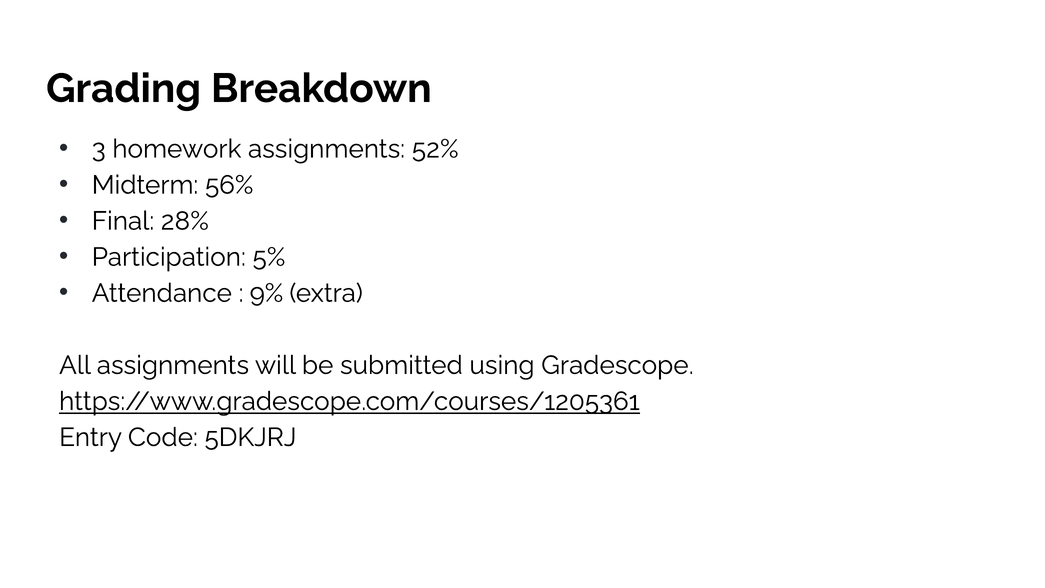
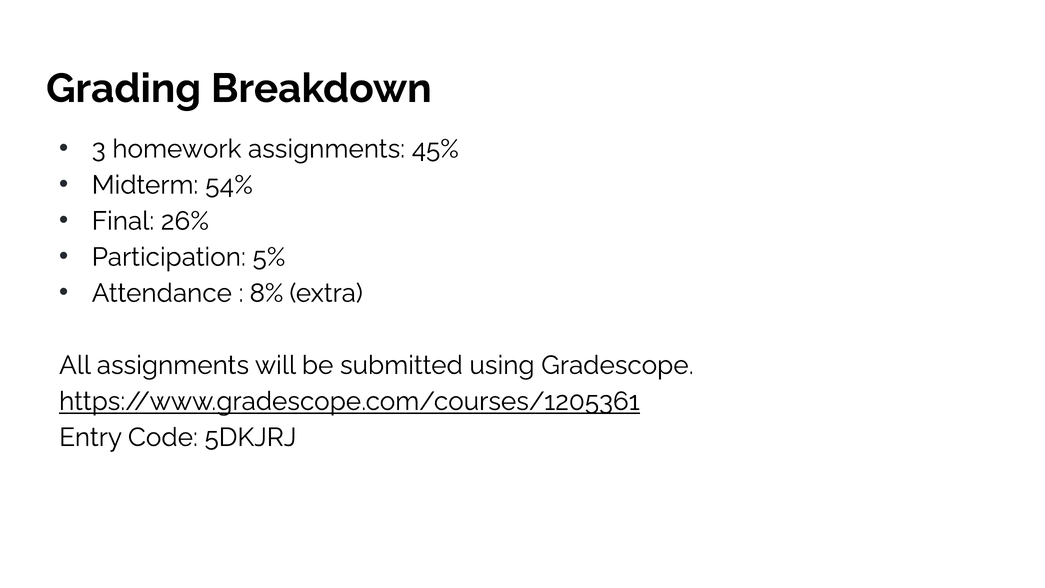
52%: 52% -> 45%
56%: 56% -> 54%
28%: 28% -> 26%
9%: 9% -> 8%
